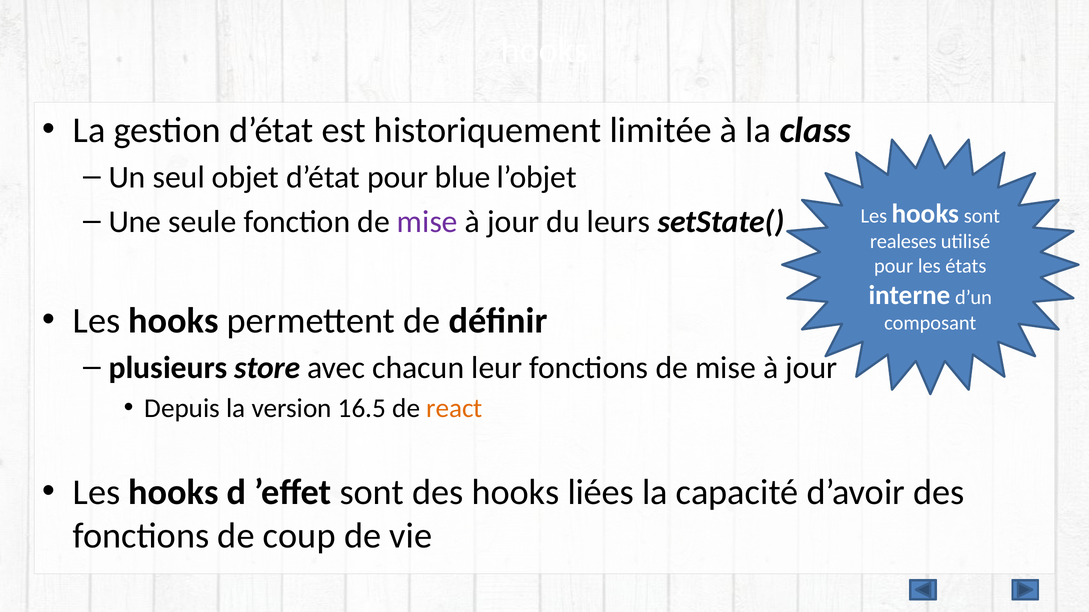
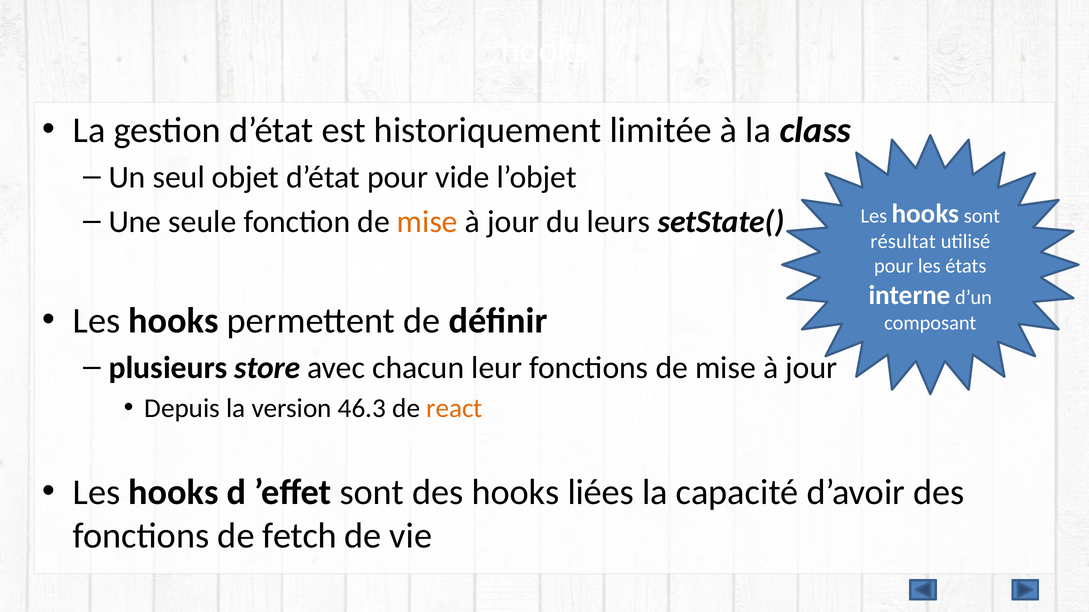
blue: blue -> vide
mise at (427, 222) colour: purple -> orange
realeses: realeses -> résultat
16.5: 16.5 -> 46.3
coup: coup -> fetch
